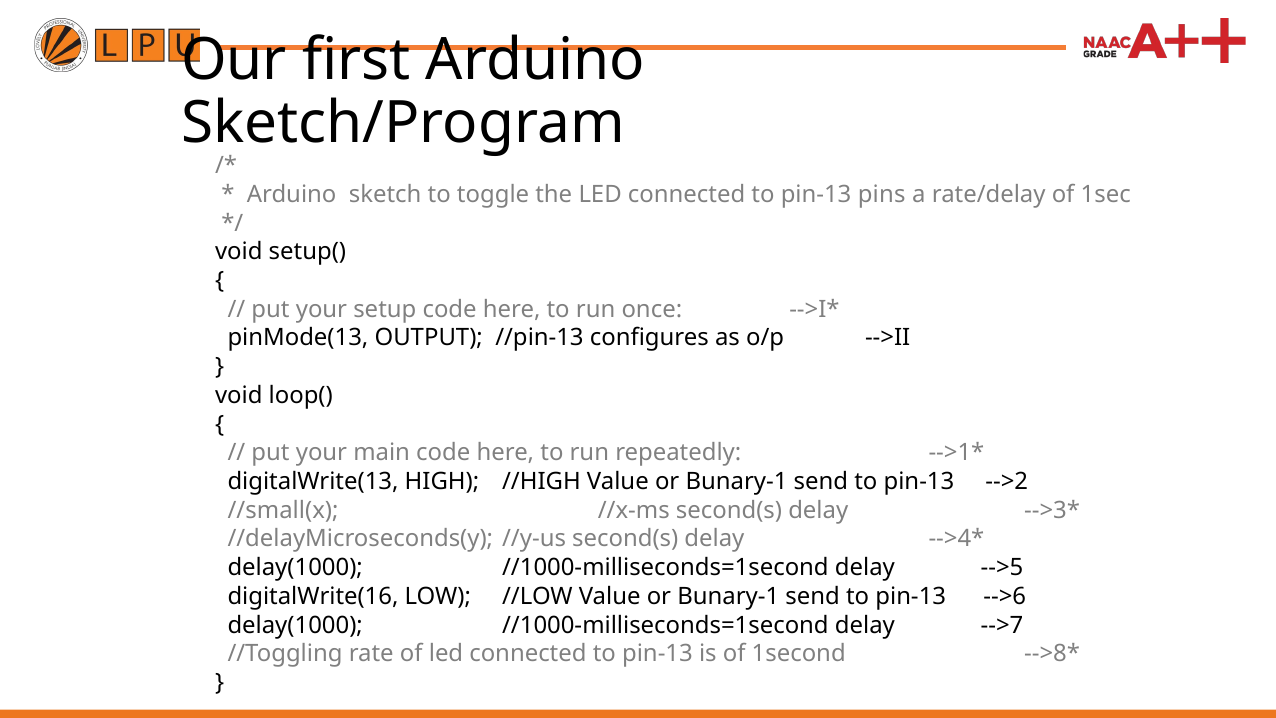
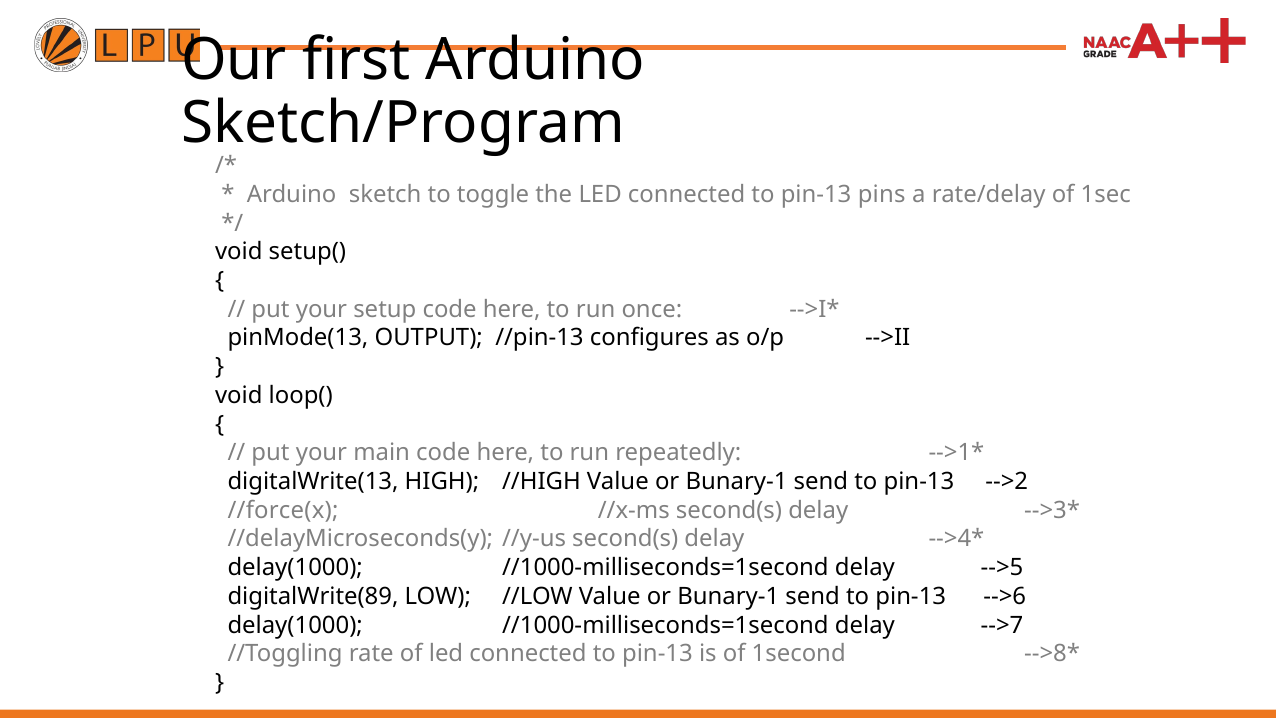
//small(x: //small(x -> //force(x
digitalWrite(16: digitalWrite(16 -> digitalWrite(89
